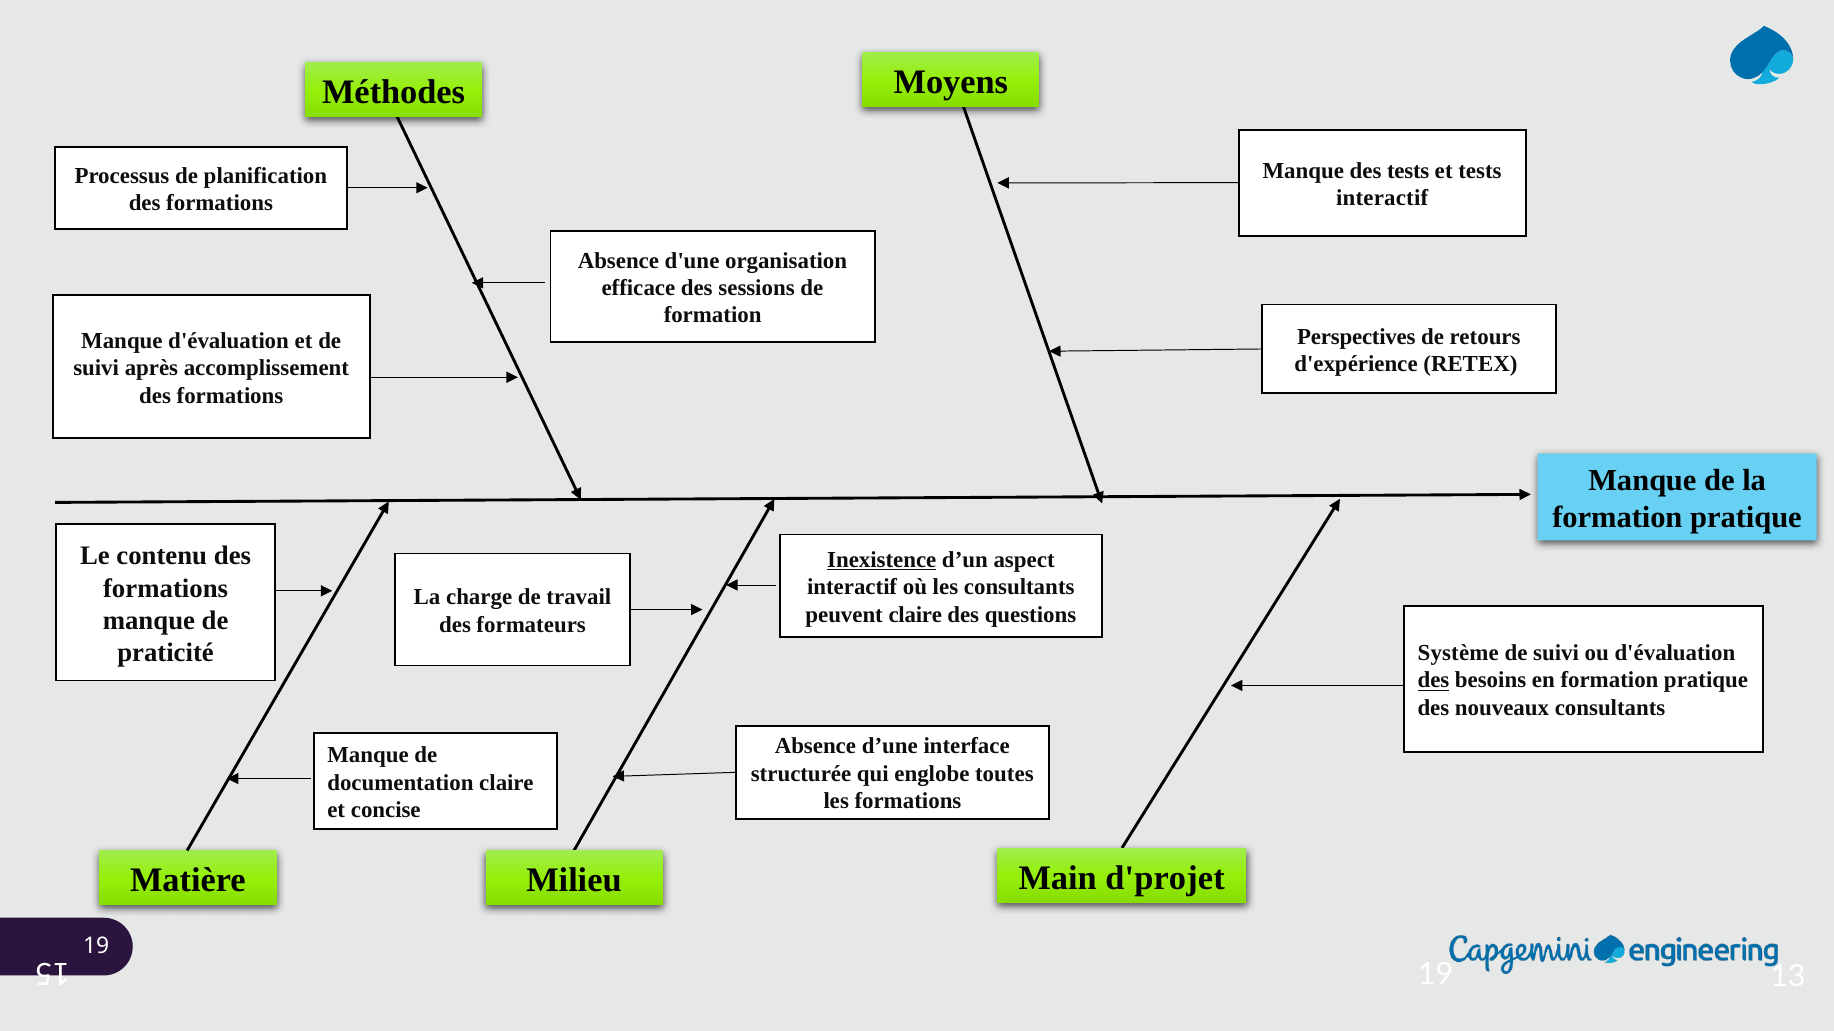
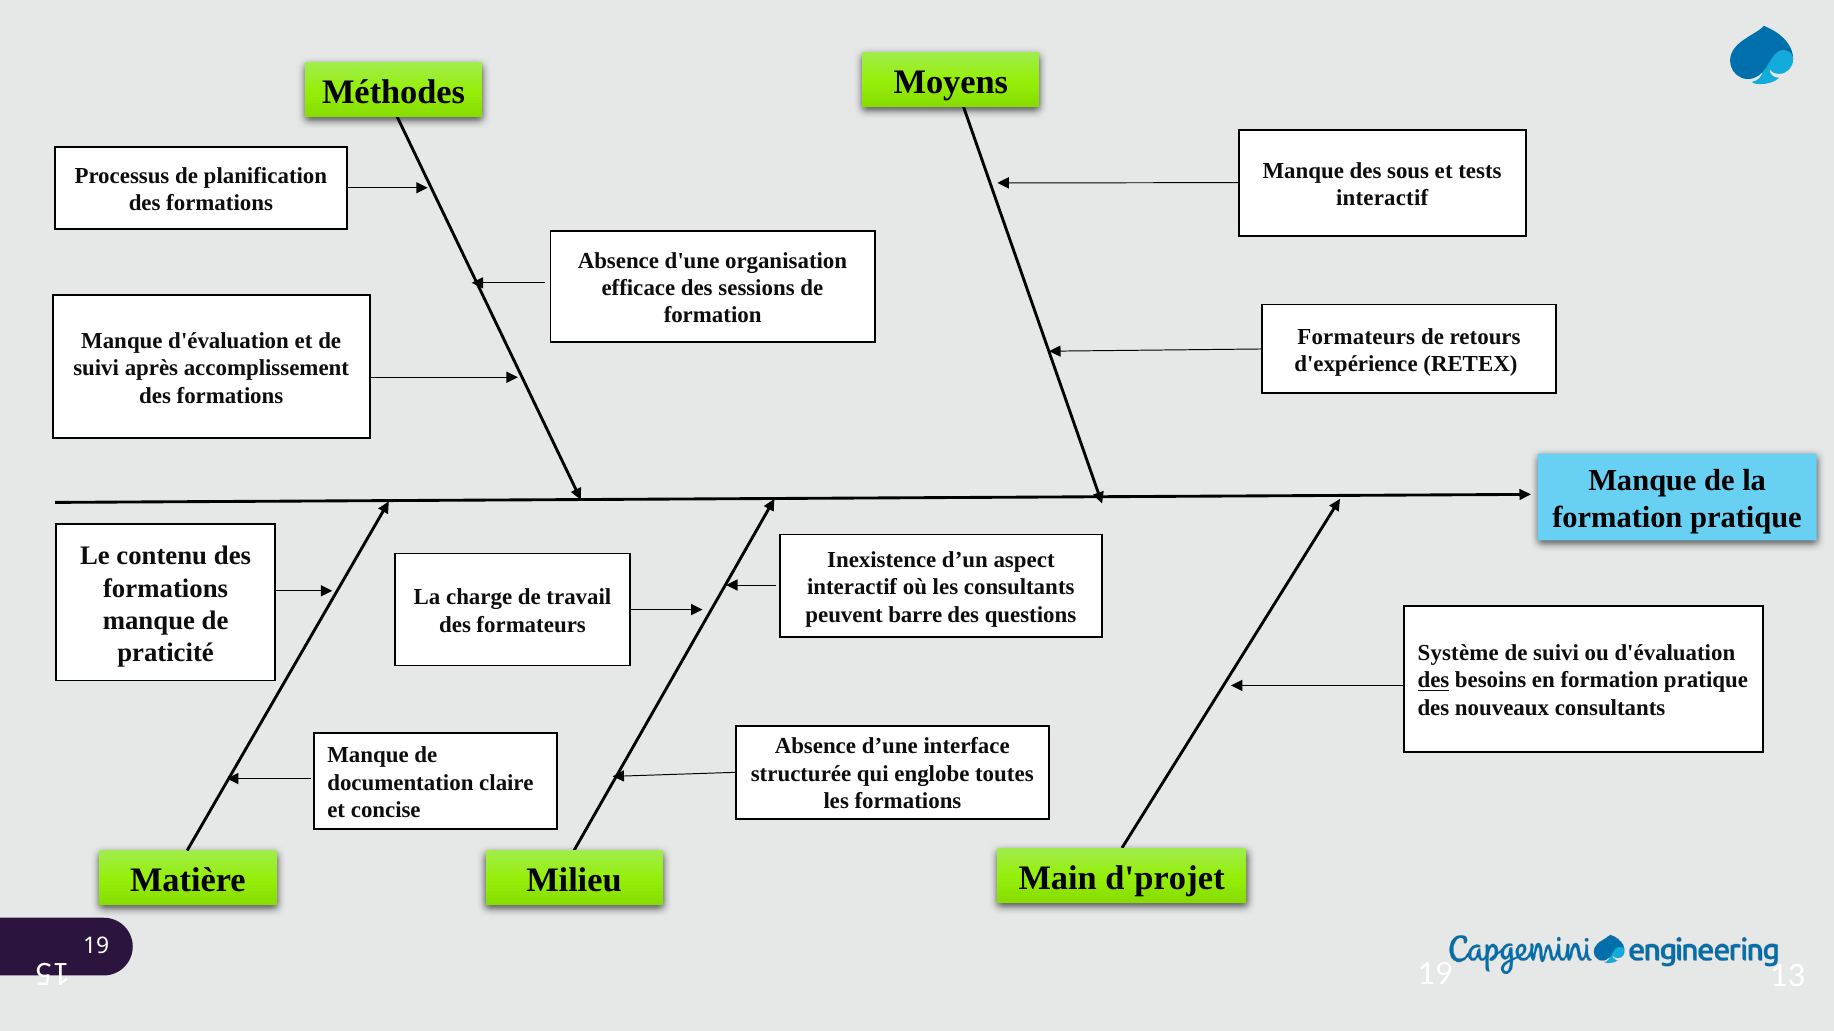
des tests: tests -> sous
Perspectives at (1356, 337): Perspectives -> Formateurs
Inexistence underline: present -> none
peuvent claire: claire -> barre
